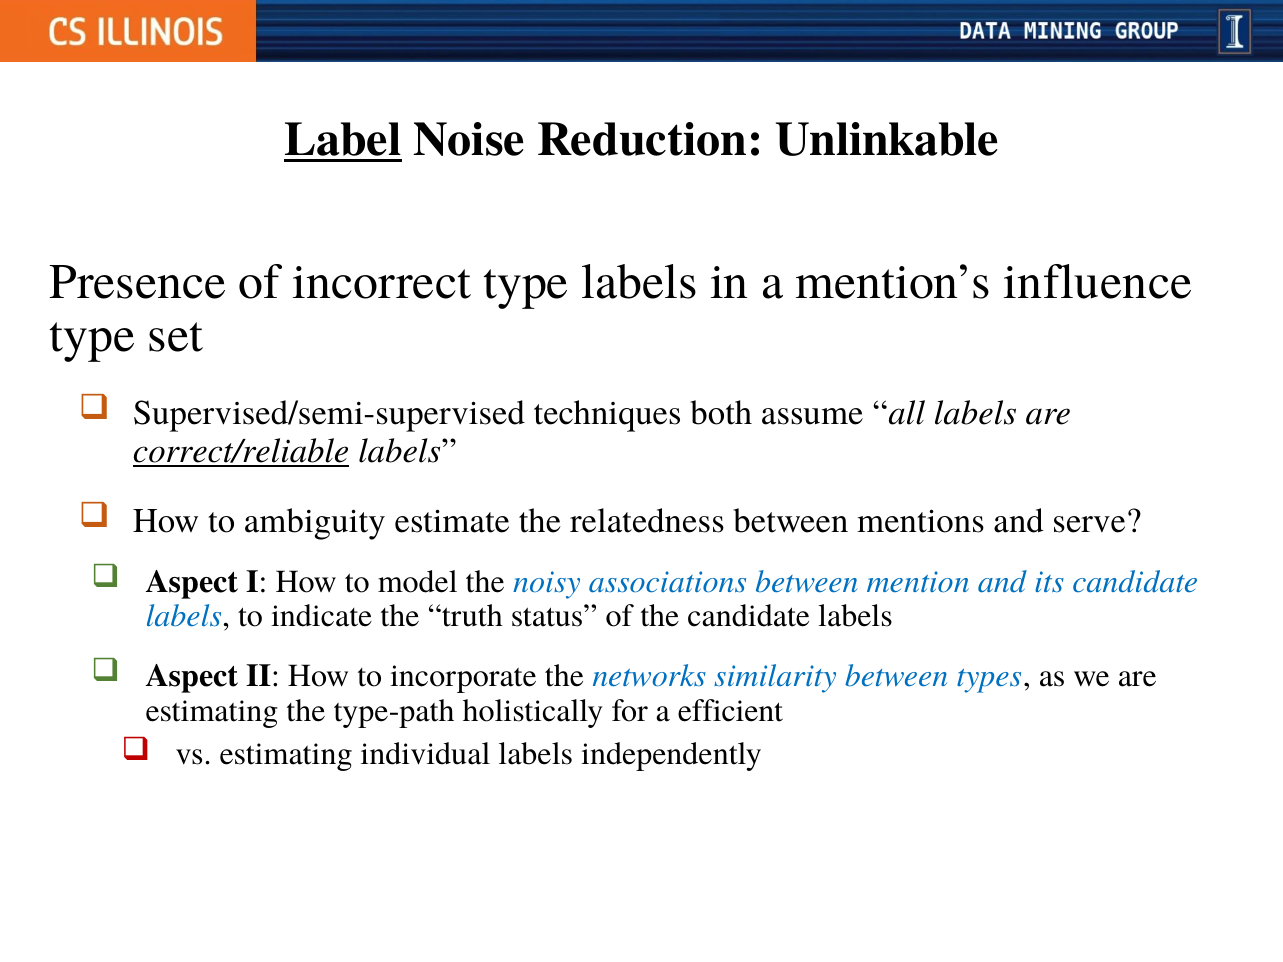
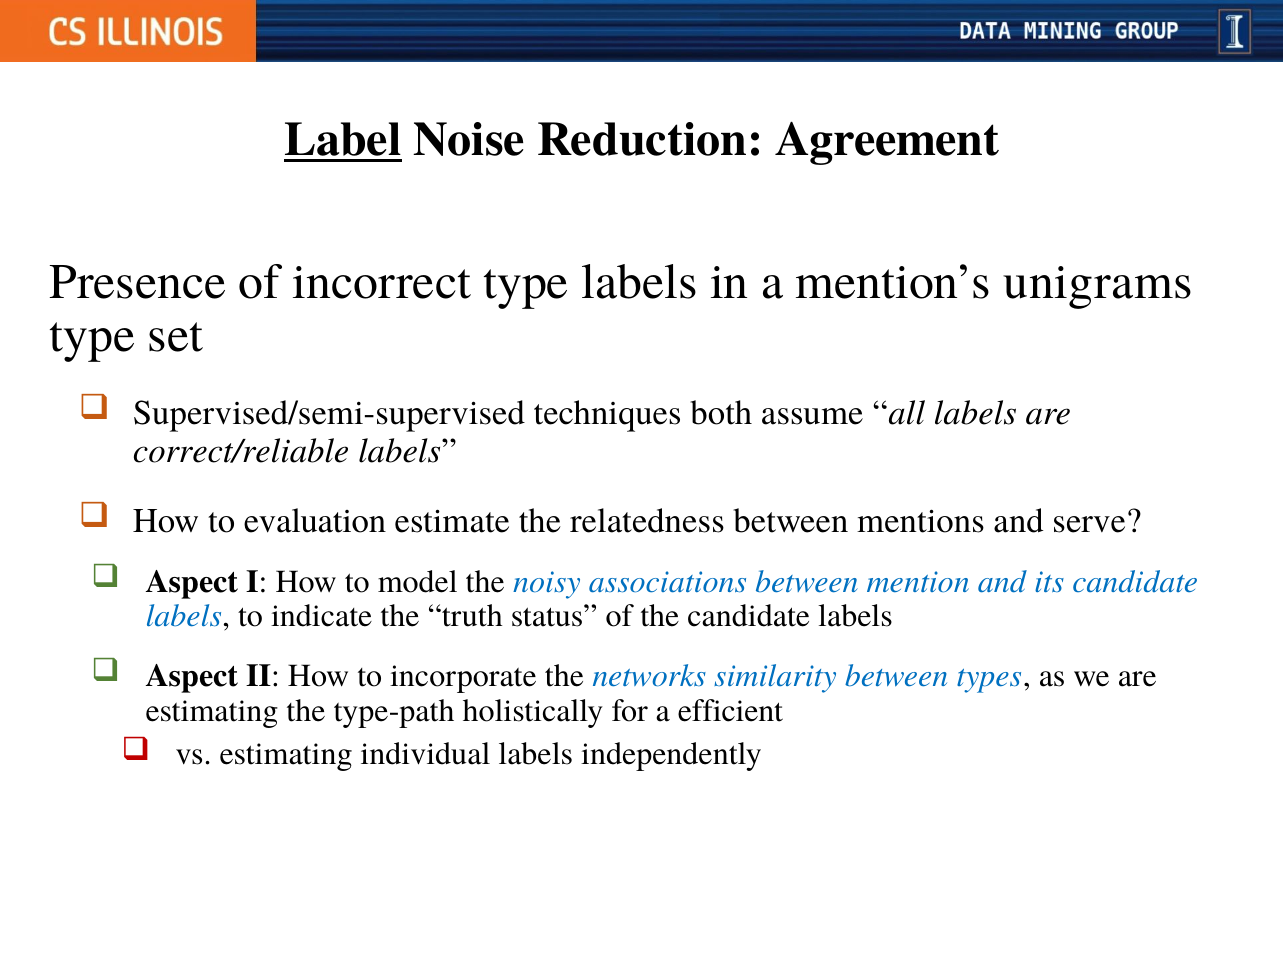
Unlinkable: Unlinkable -> Agreement
influence: influence -> unigrams
correct/reliable underline: present -> none
ambiguity: ambiguity -> evaluation
